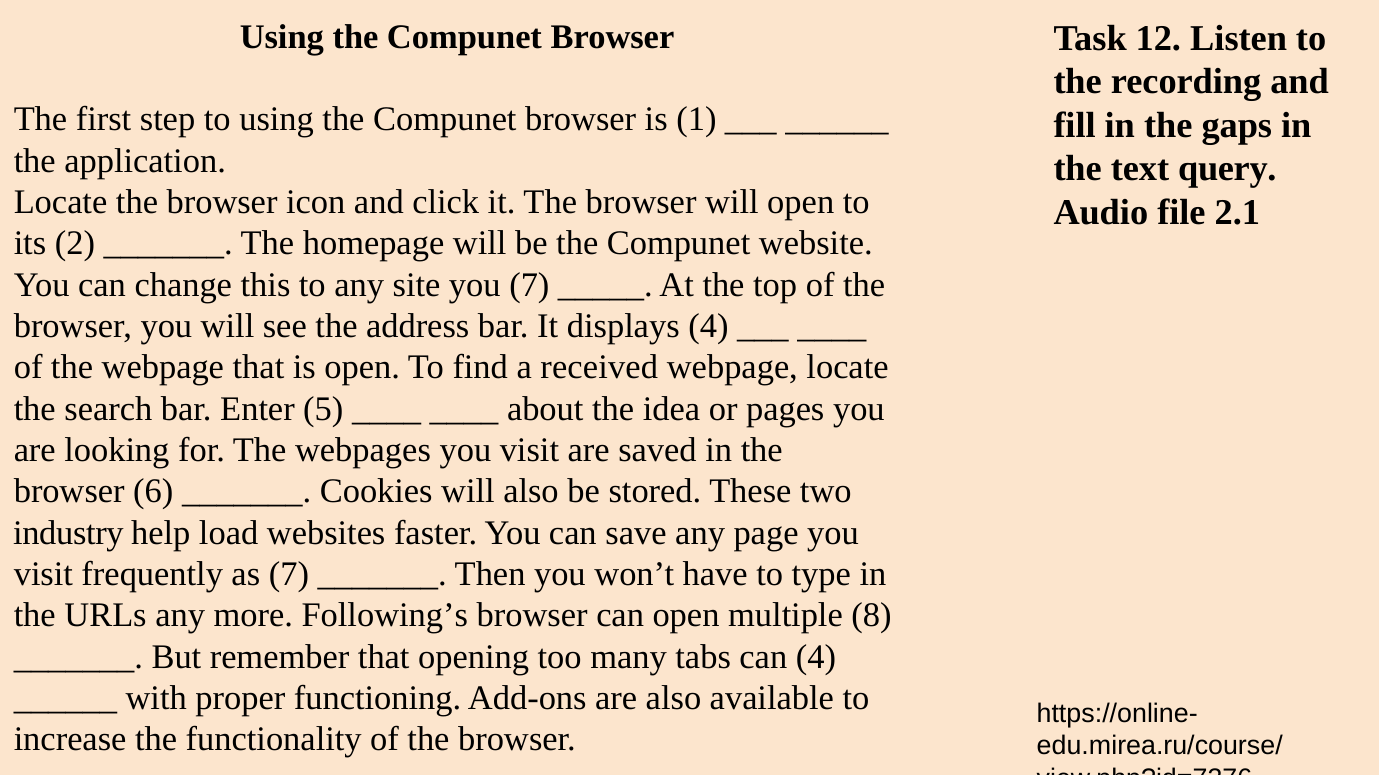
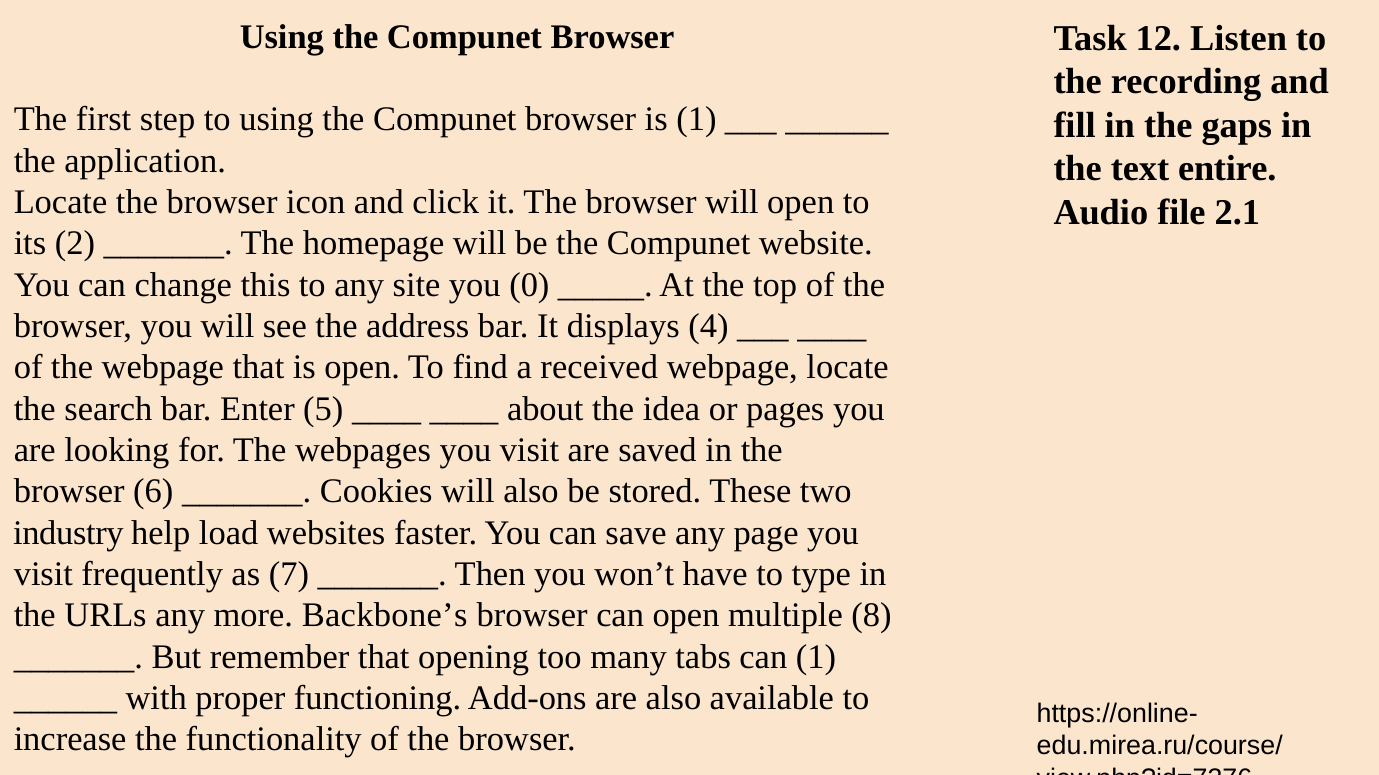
query: query -> entire
you 7: 7 -> 0
Following’s: Following’s -> Backbone’s
can 4: 4 -> 1
